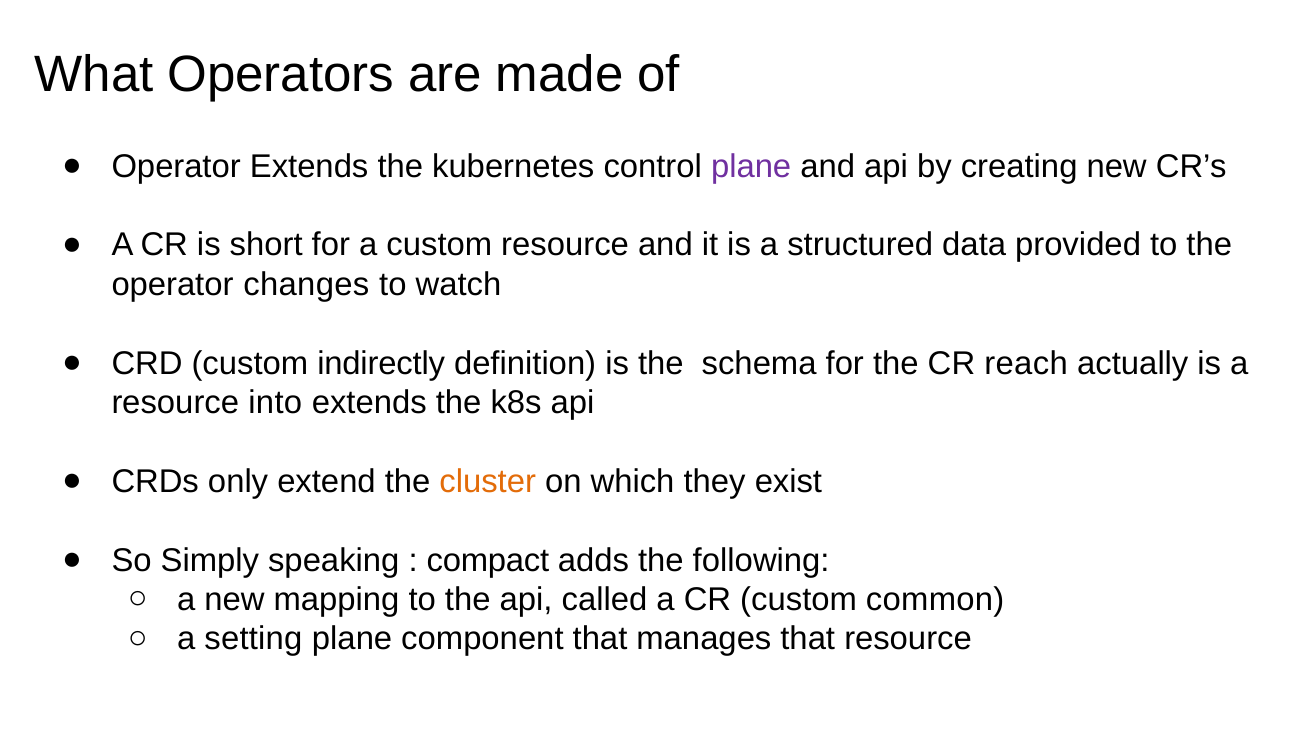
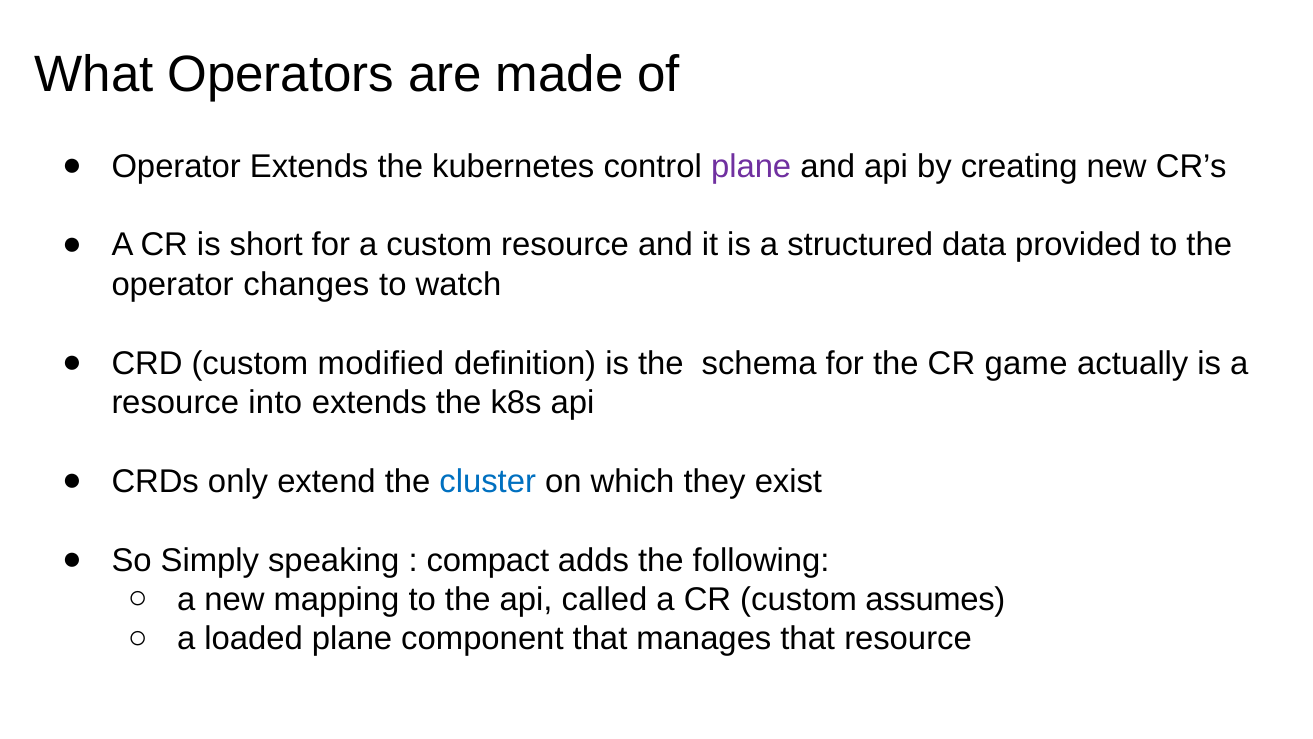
indirectly: indirectly -> modified
reach: reach -> game
cluster colour: orange -> blue
common: common -> assumes
setting: setting -> loaded
